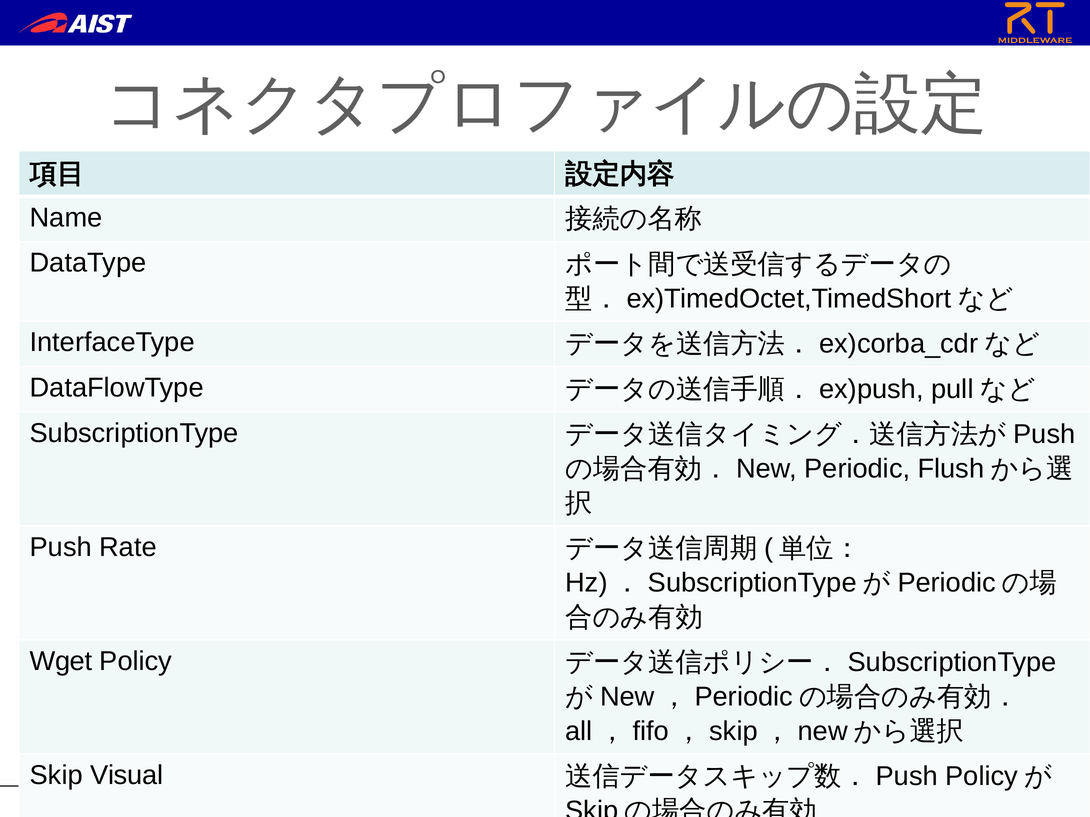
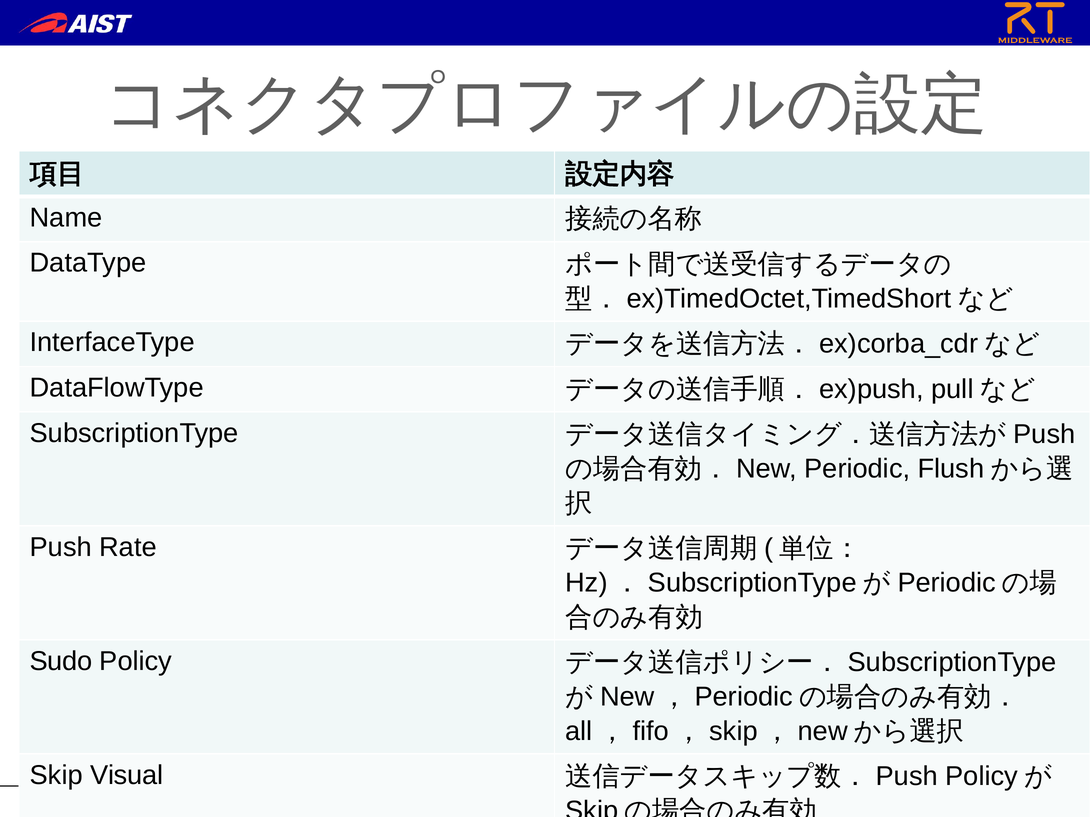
Wget: Wget -> Sudo
